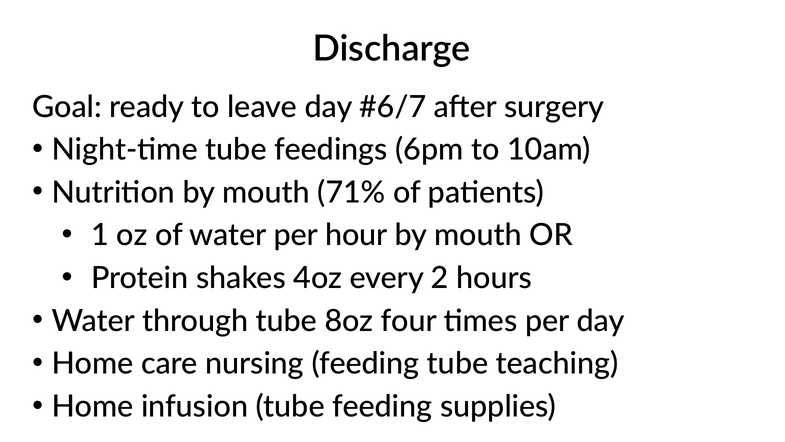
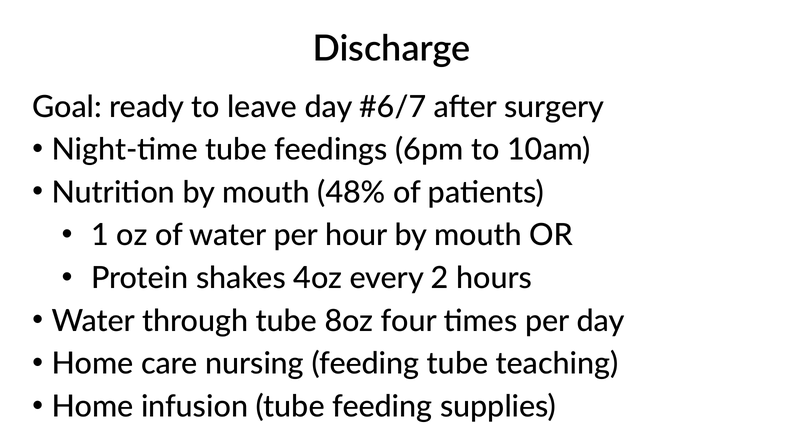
71%: 71% -> 48%
